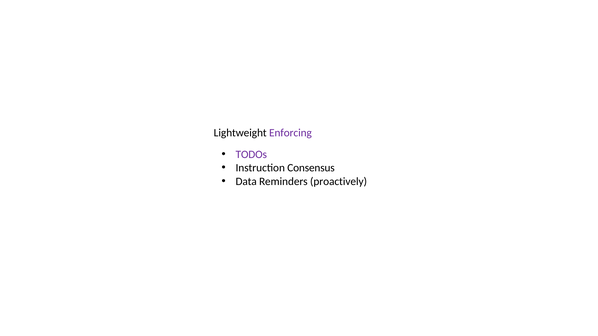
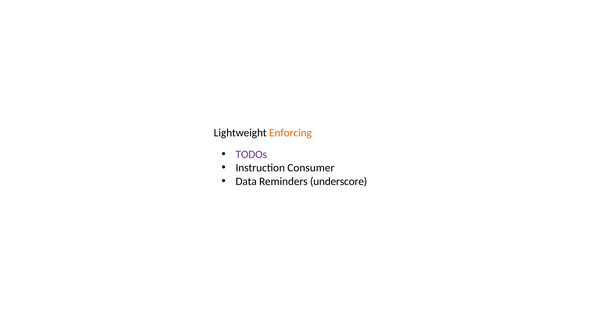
Enforcing colour: purple -> orange
Consensus: Consensus -> Consumer
proactively: proactively -> underscore
